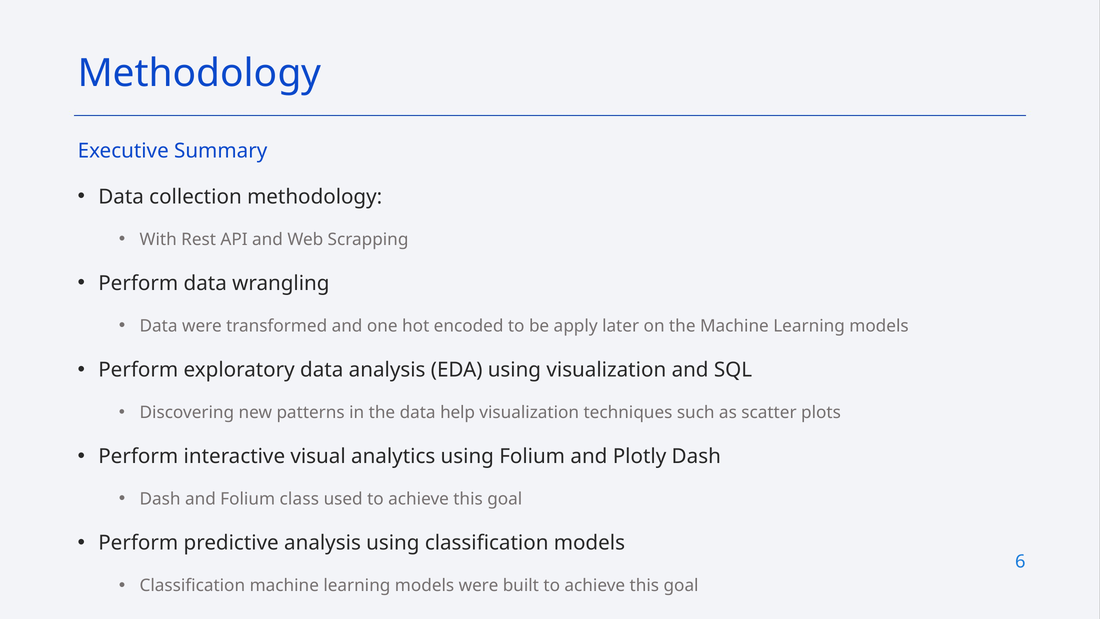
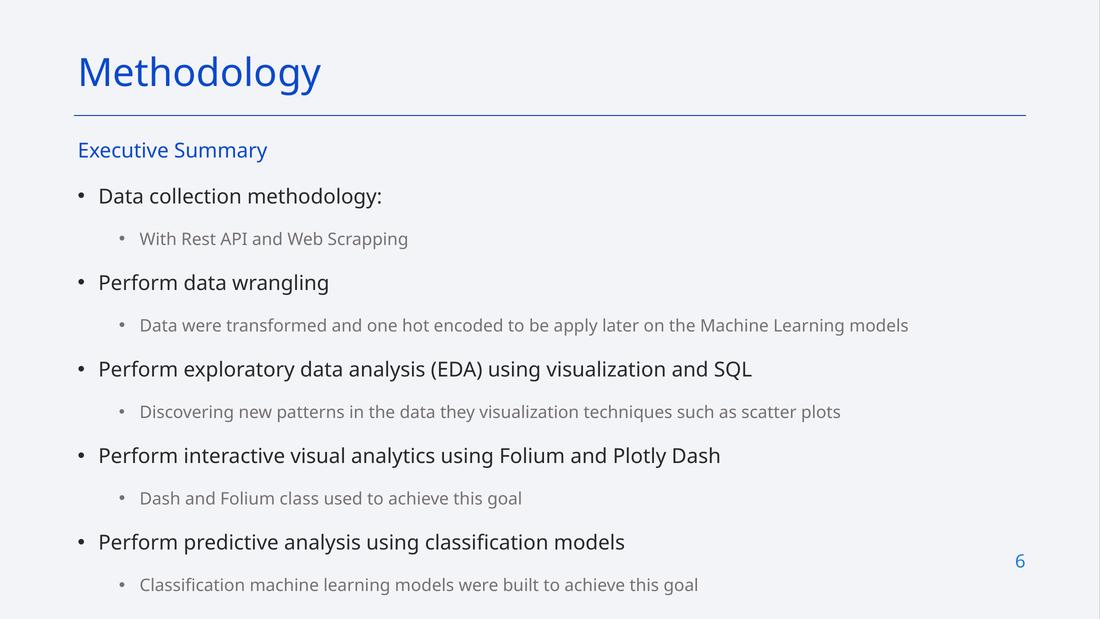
help: help -> they
